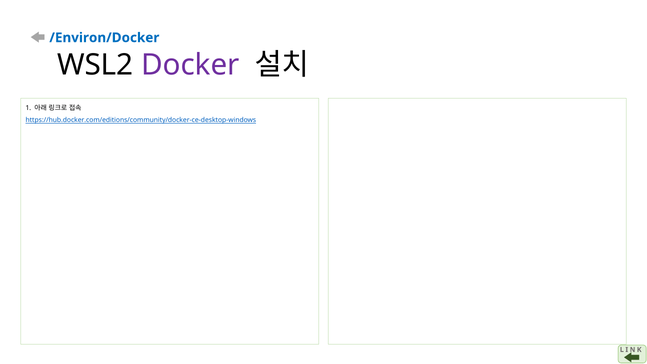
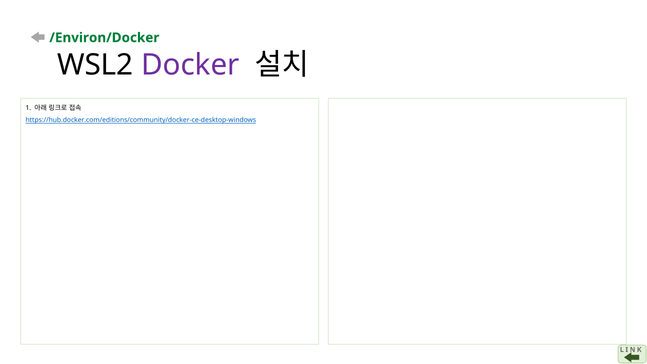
/Environ/Docker colour: blue -> green
